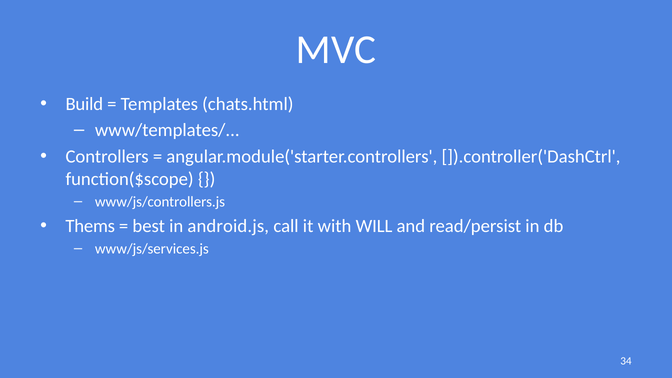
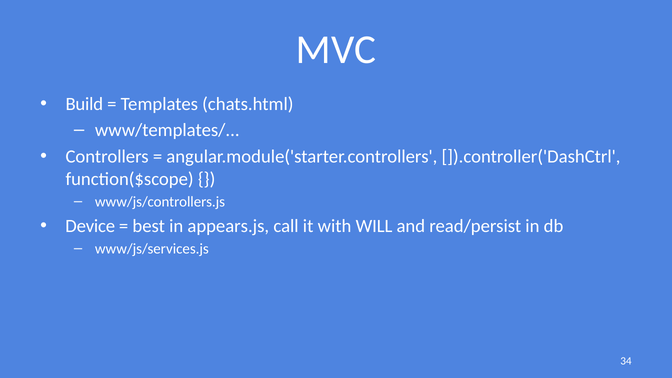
Thems: Thems -> Device
android.js: android.js -> appears.js
